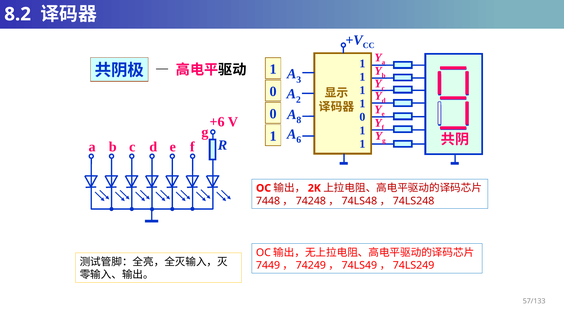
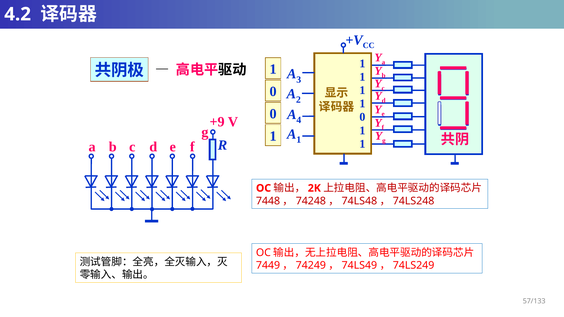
8.2: 8.2 -> 4.2
8: 8 -> 4
+6: +6 -> +9
A 6: 6 -> 1
